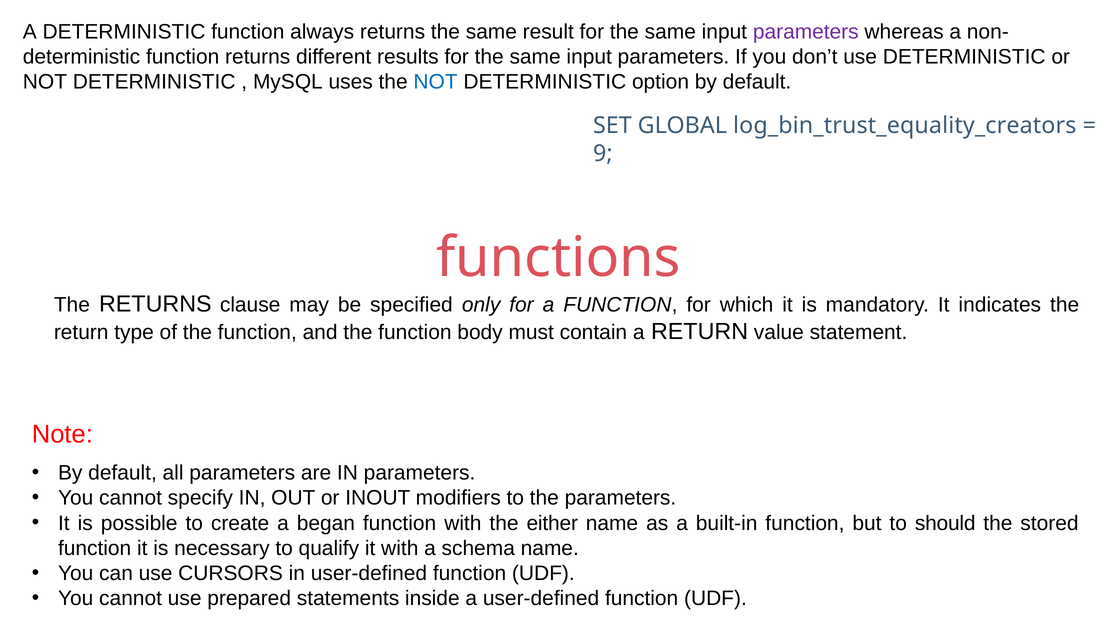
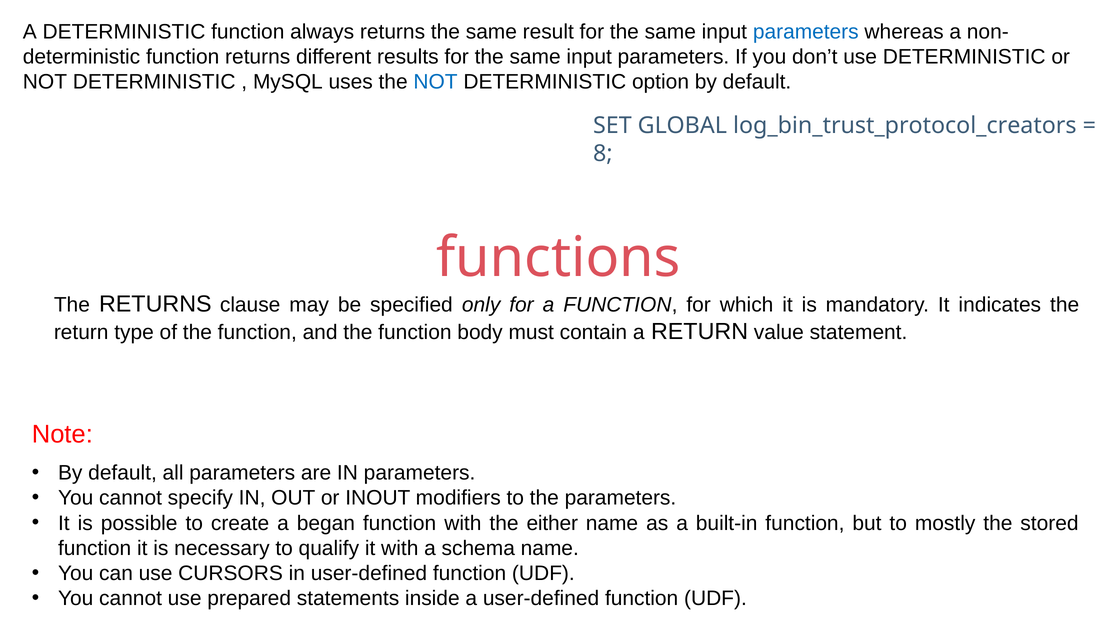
parameters at (806, 32) colour: purple -> blue
log_bin_trust_equality_creators: log_bin_trust_equality_creators -> log_bin_trust_protocol_creators
9: 9 -> 8
should: should -> mostly
